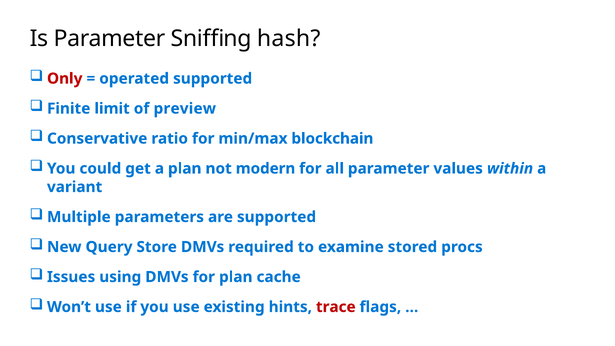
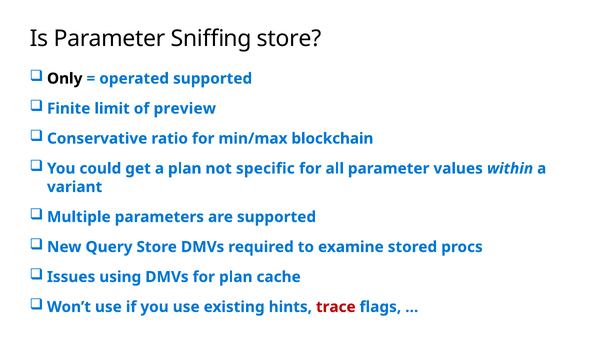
Sniffing hash: hash -> store
Only colour: red -> black
modern: modern -> specific
